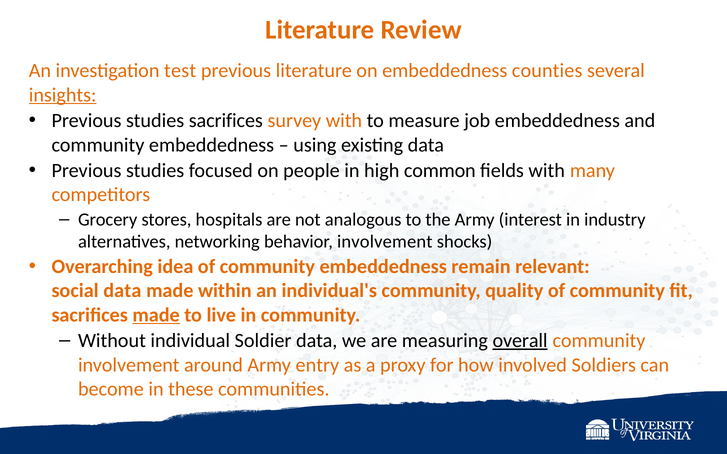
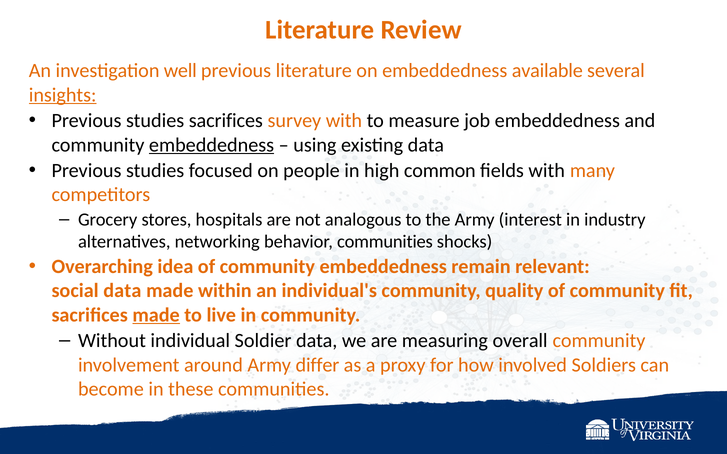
test: test -> well
counties: counties -> available
embeddedness at (212, 145) underline: none -> present
behavior involvement: involvement -> communities
overall underline: present -> none
entry: entry -> differ
